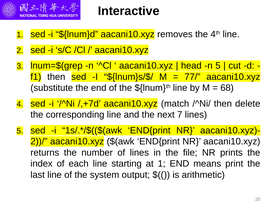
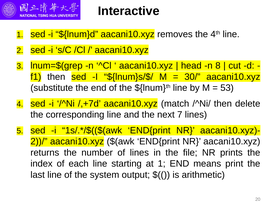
n 5: 5 -> 8
77/: 77/ -> 30/
68: 68 -> 53
